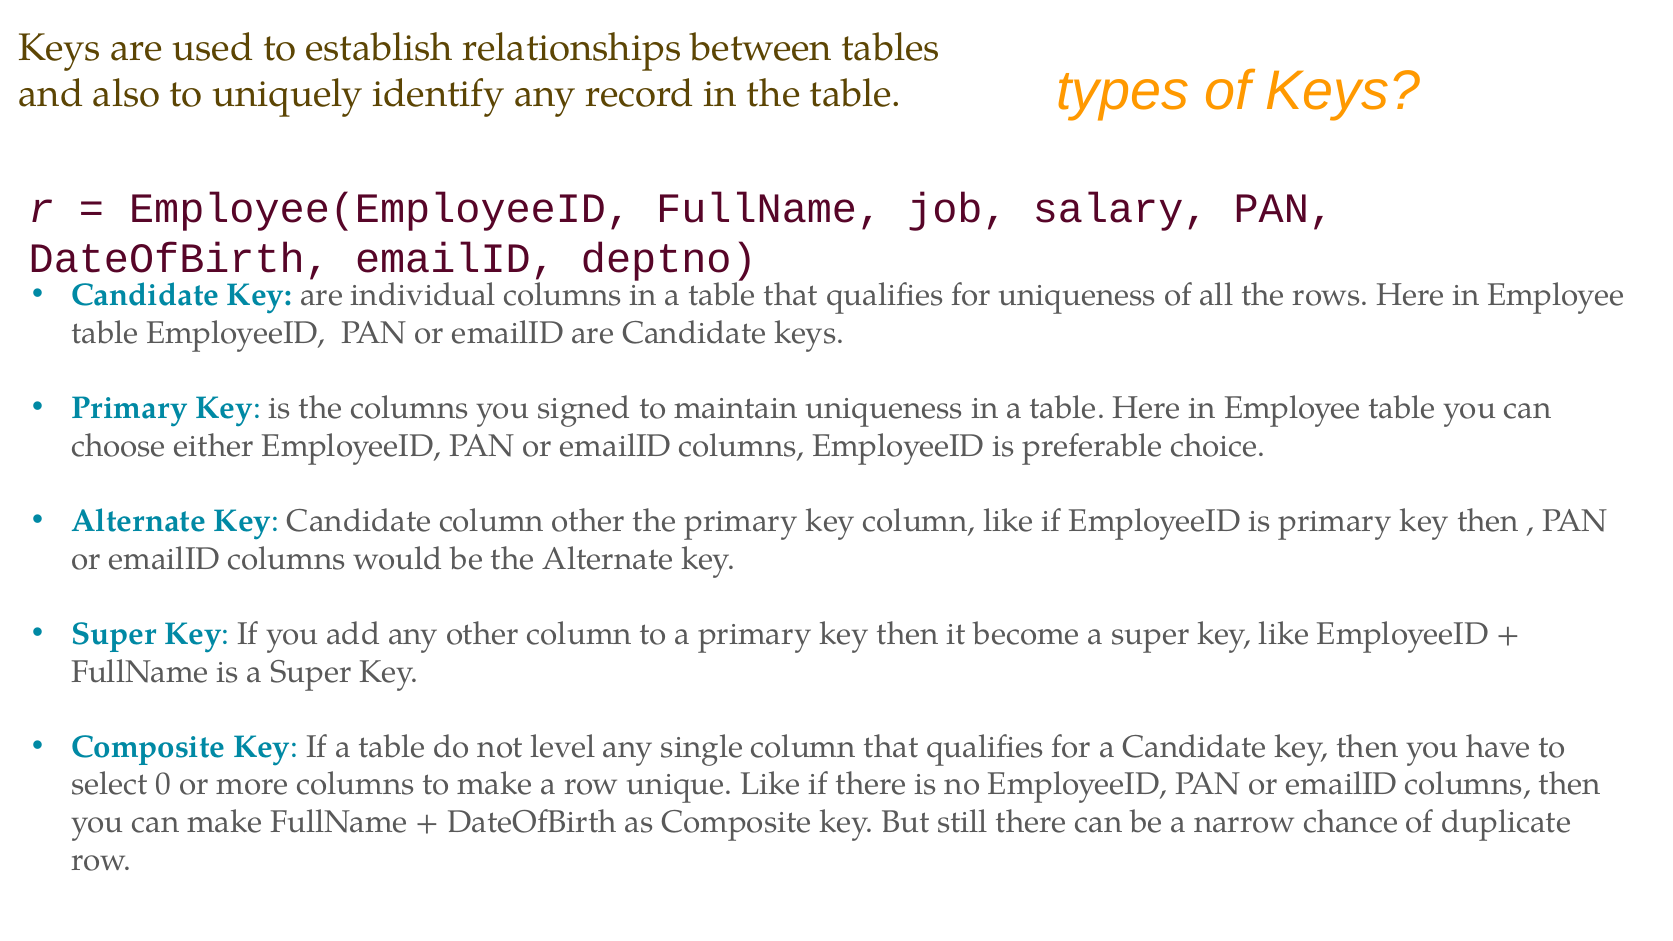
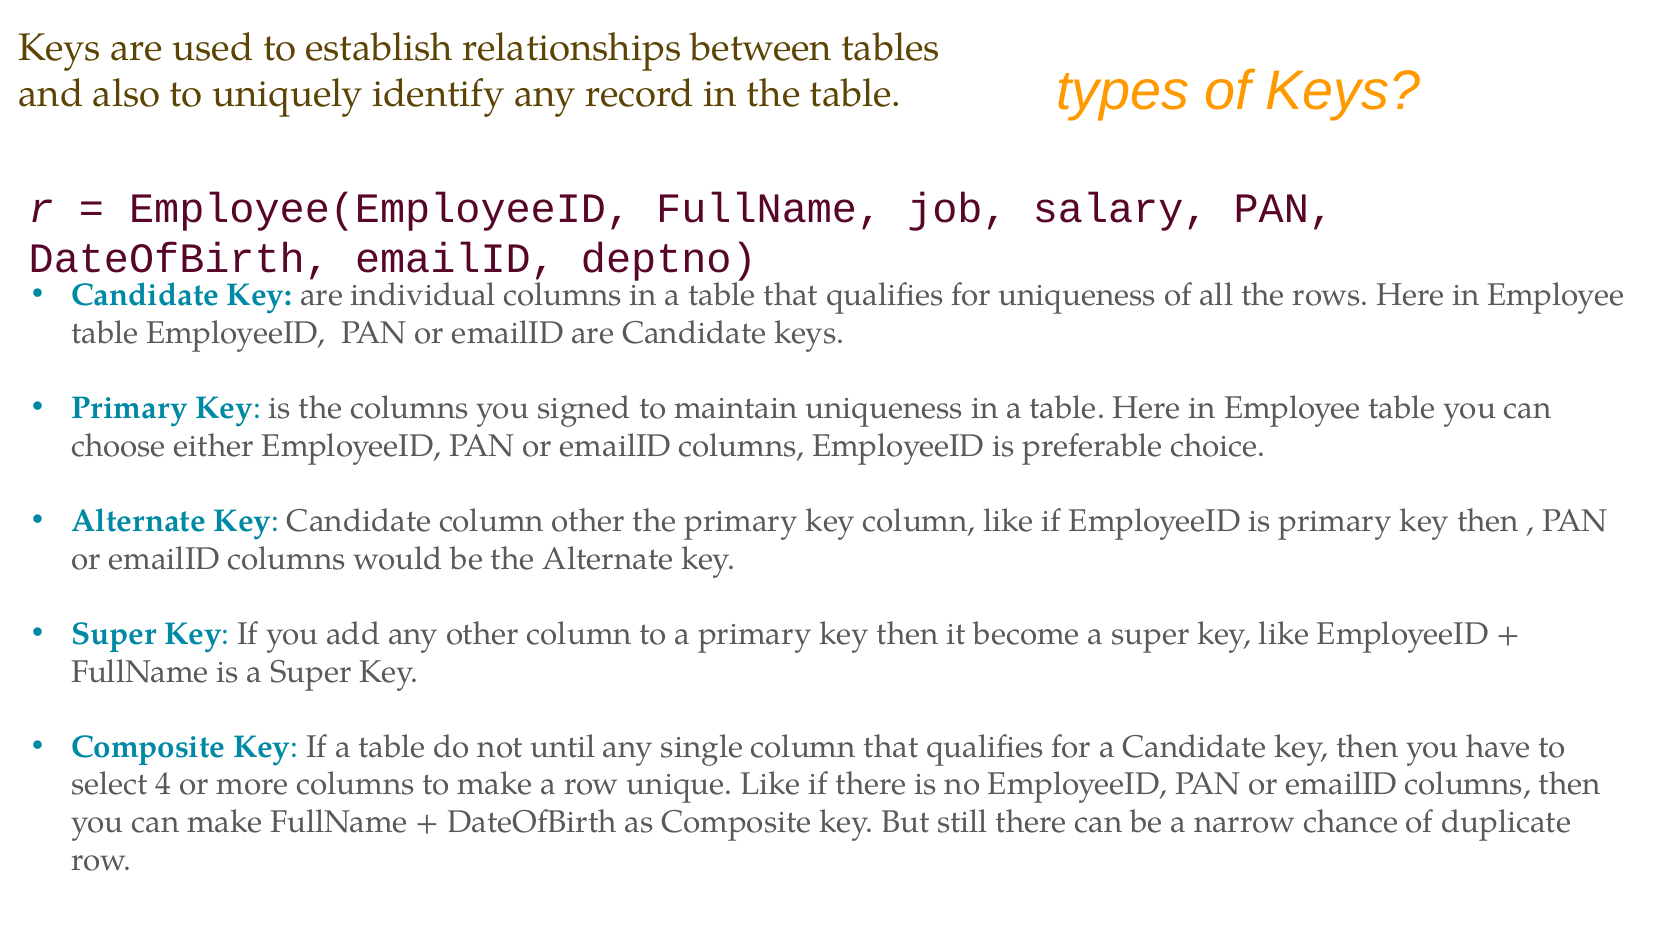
level: level -> until
0: 0 -> 4
